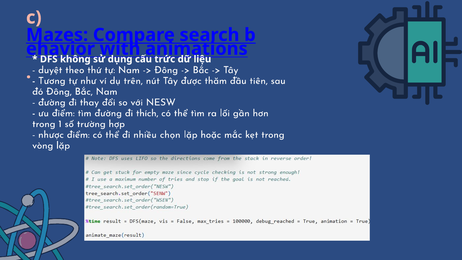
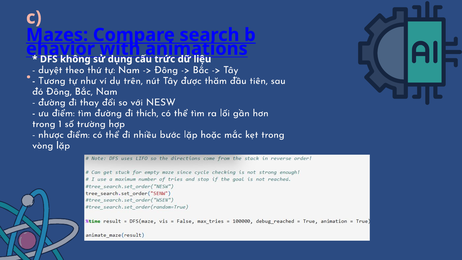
chọn: chọn -> bước
